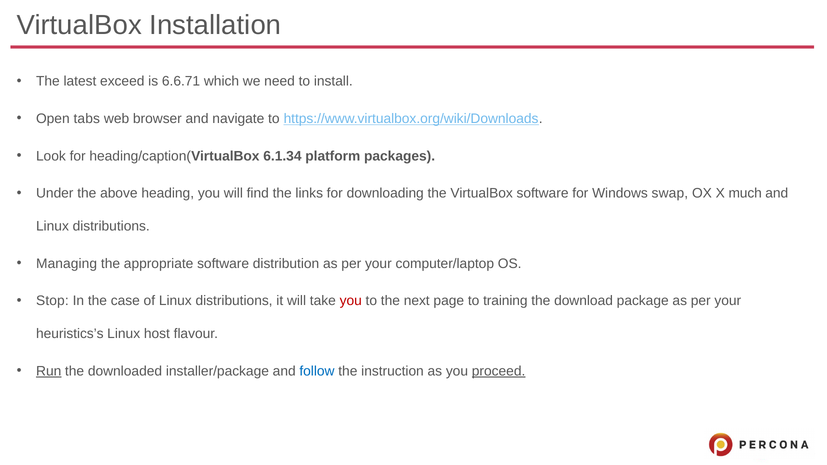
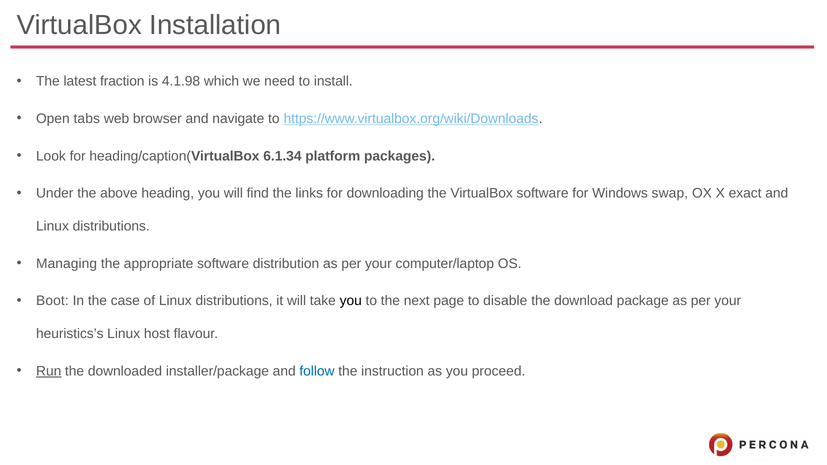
exceed: exceed -> fraction
6.6.71: 6.6.71 -> 4.1.98
much: much -> exact
Stop: Stop -> Boot
you at (351, 301) colour: red -> black
training: training -> disable
proceed underline: present -> none
